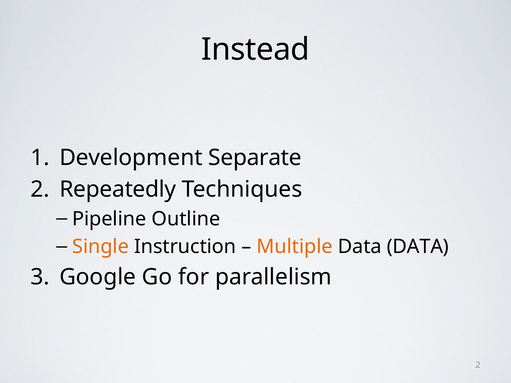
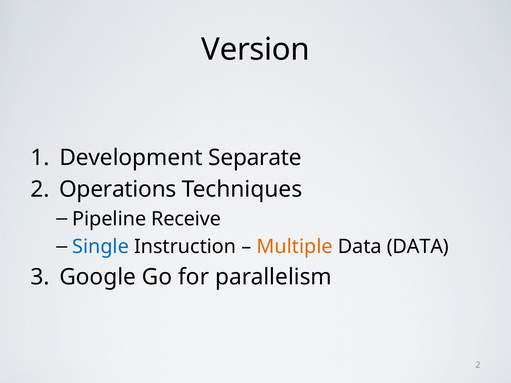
Instead: Instead -> Version
Repeatedly: Repeatedly -> Operations
Outline: Outline -> Receive
Single colour: orange -> blue
